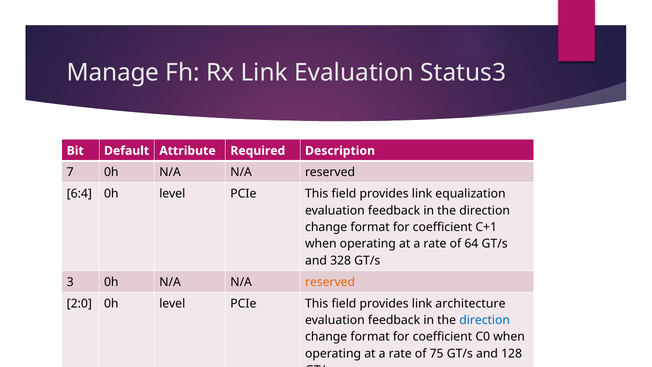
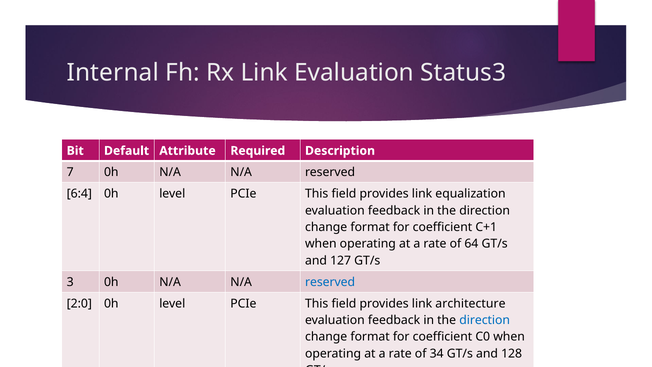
Manage: Manage -> Internal
328: 328 -> 127
reserved at (330, 282) colour: orange -> blue
75: 75 -> 34
